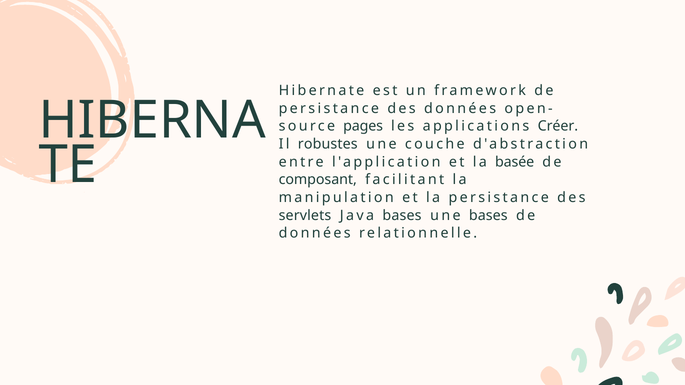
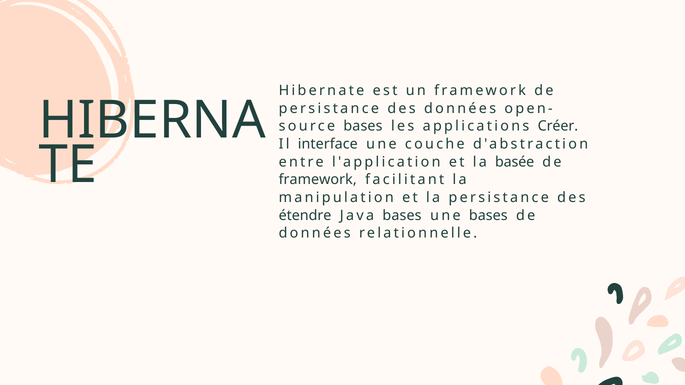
pages at (363, 126): pages -> bases
robustes: robustes -> interface
composant at (318, 180): composant -> framework
servlets: servlets -> étendre
